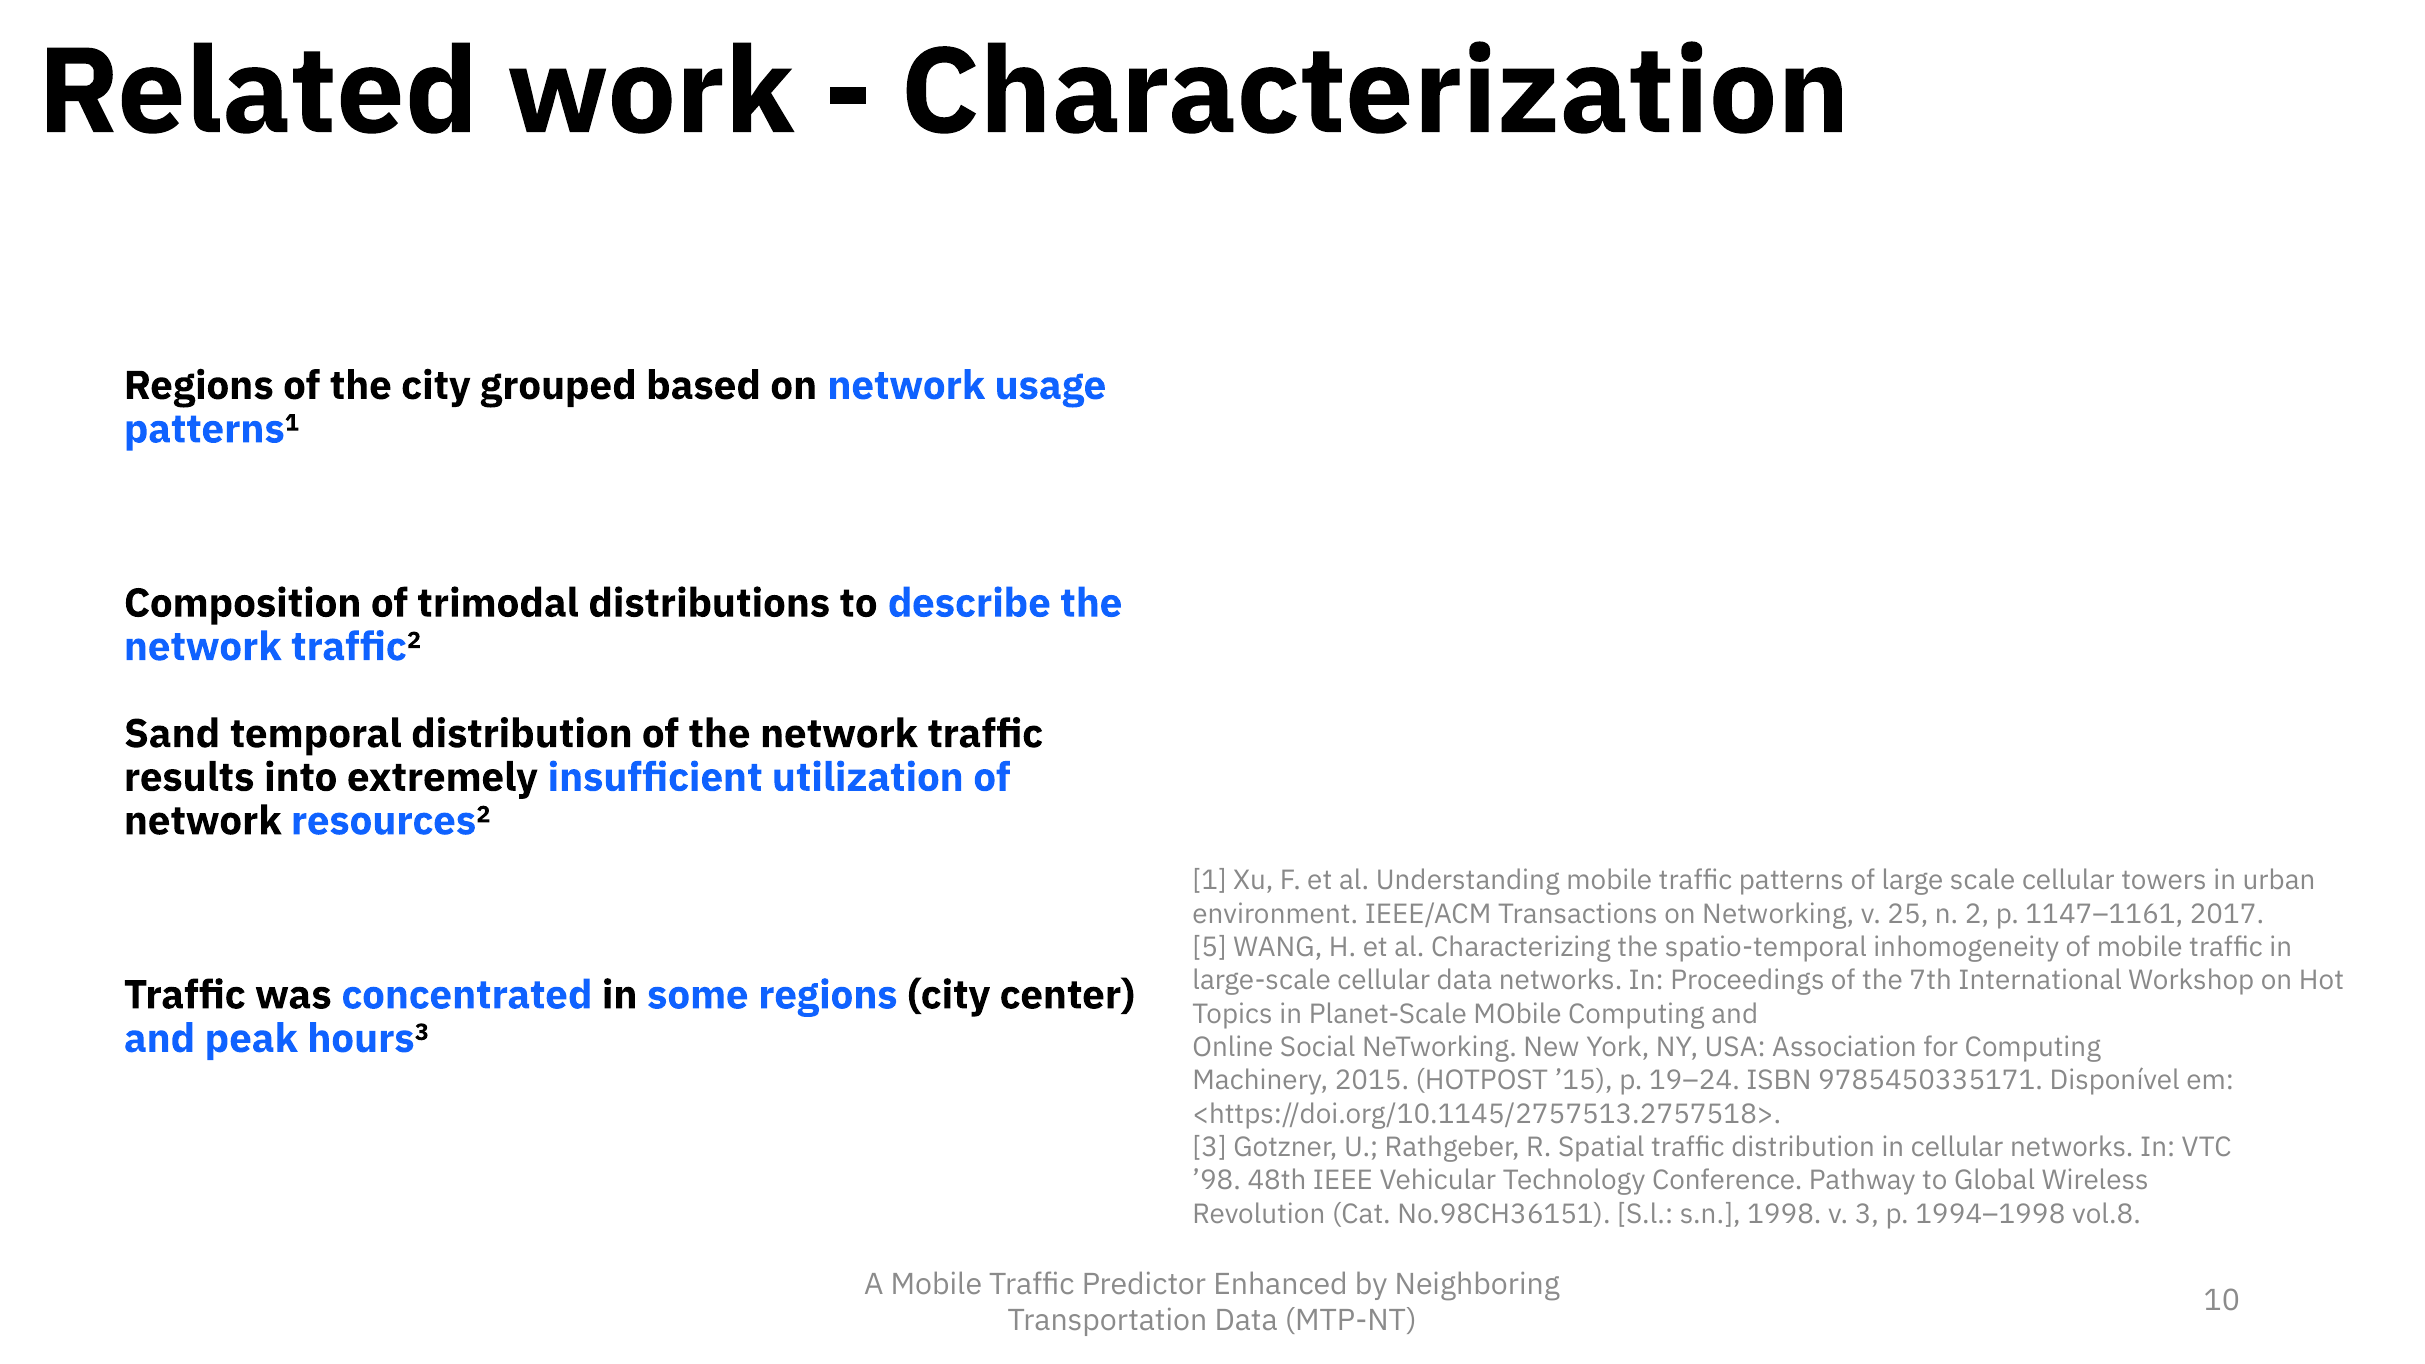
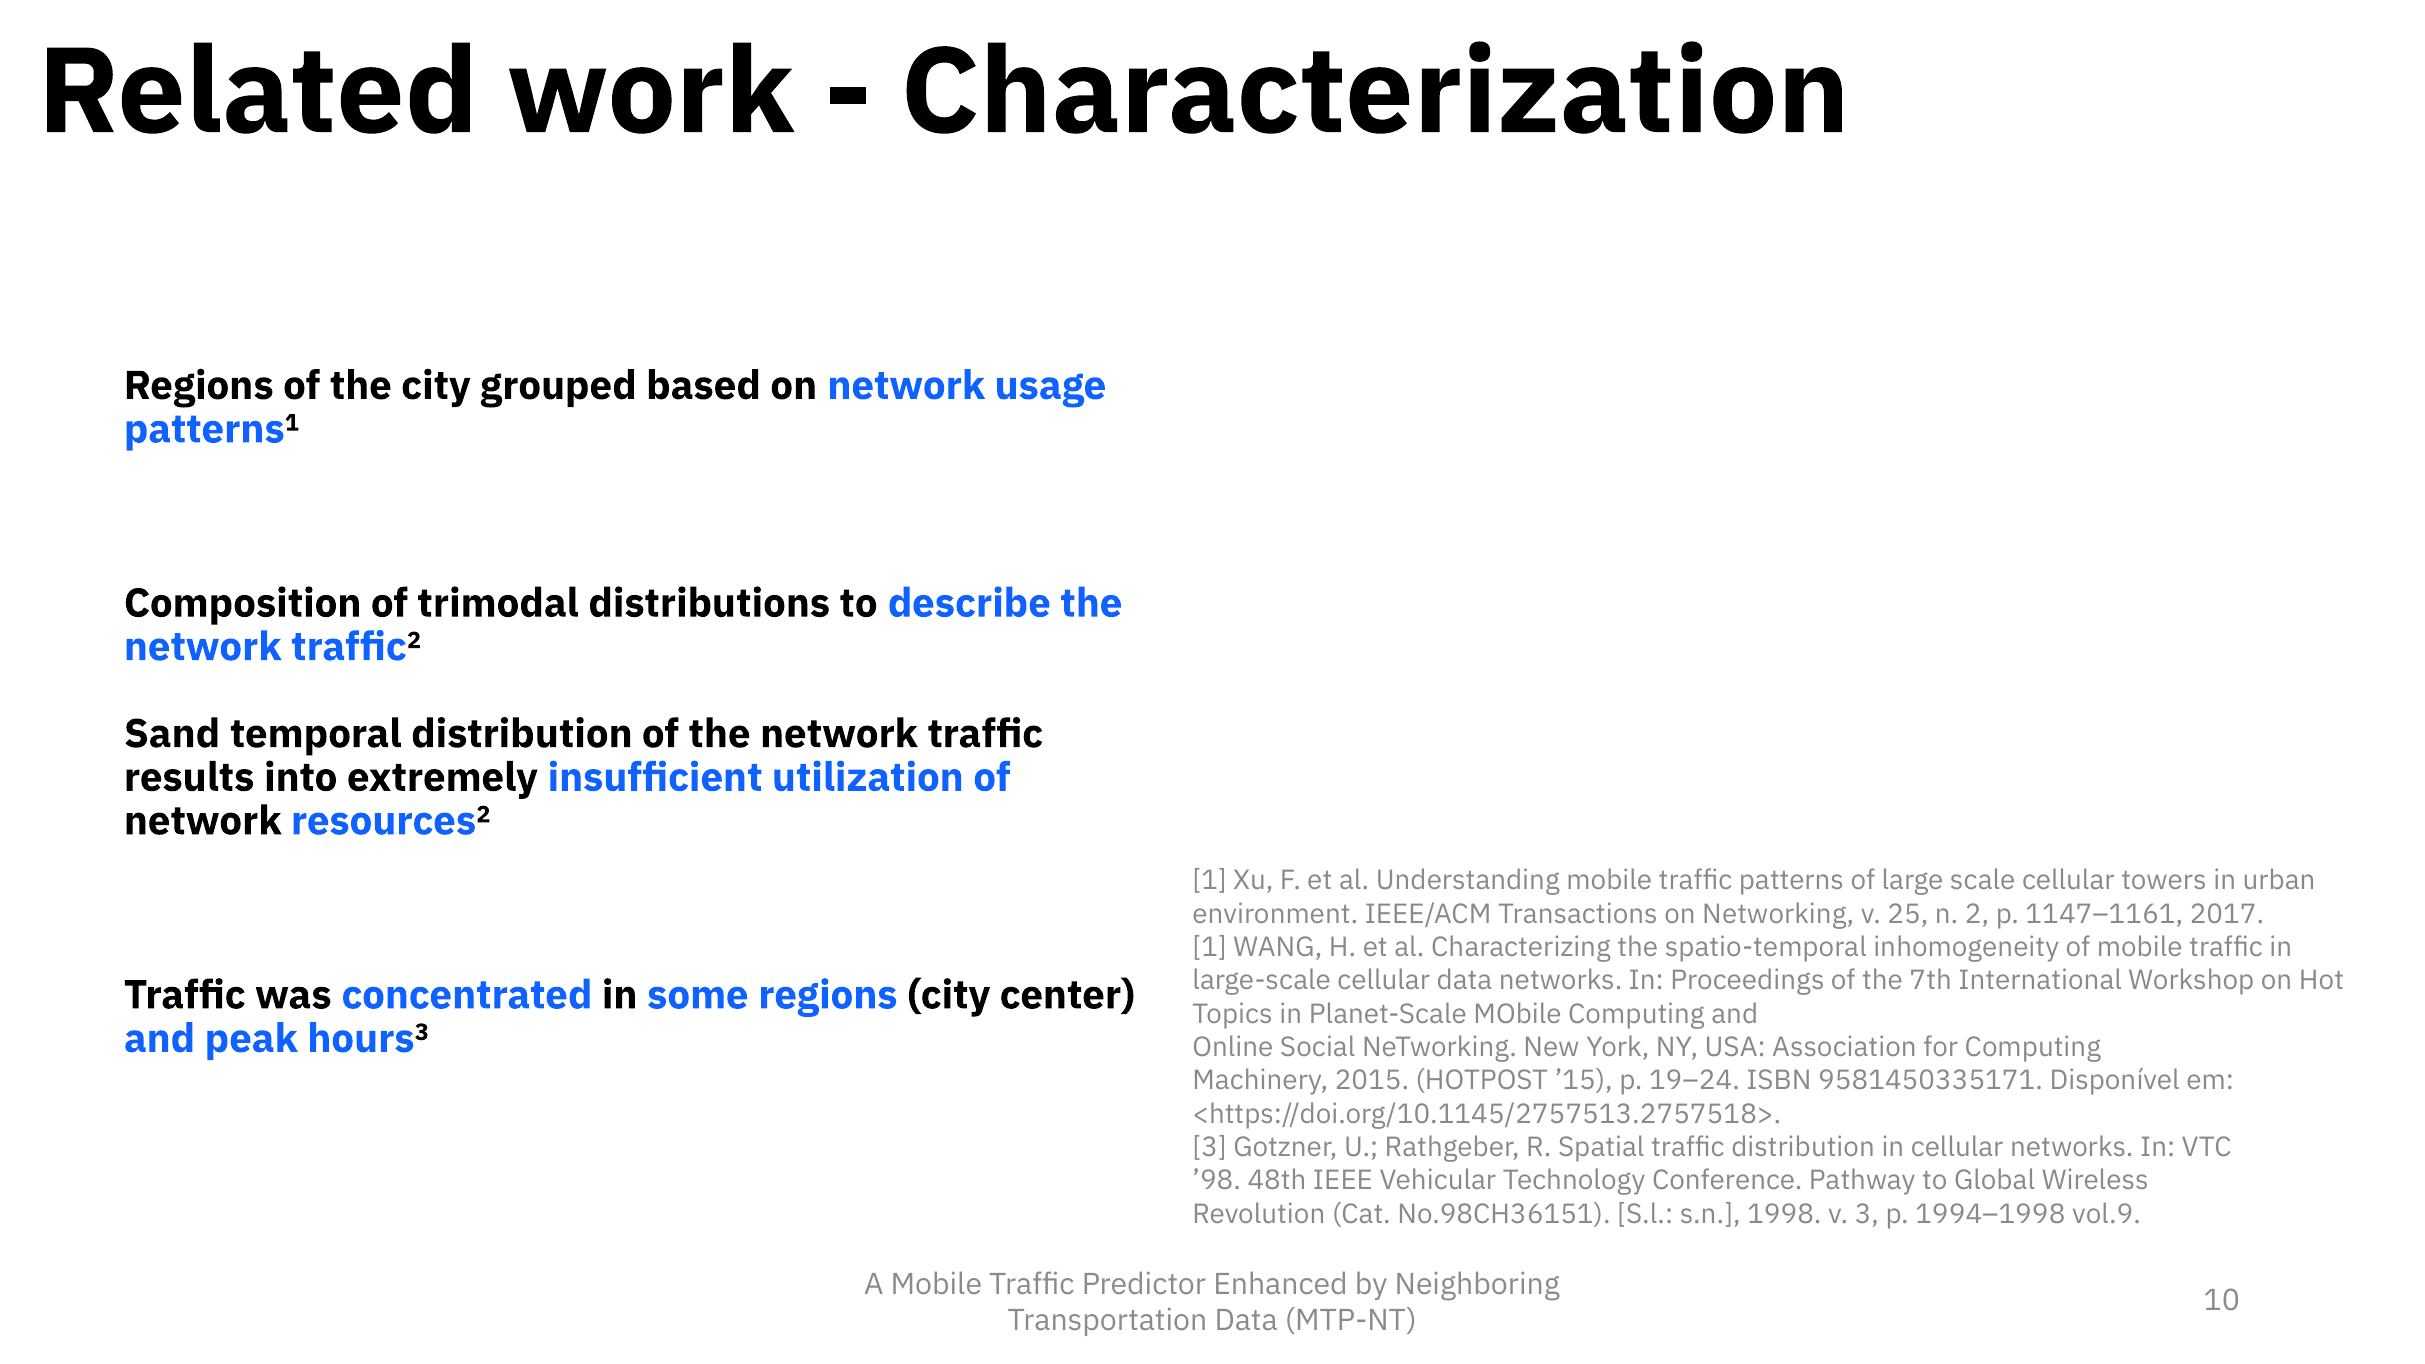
5 at (1210, 947): 5 -> 1
9785450335171: 9785450335171 -> 9581450335171
vol.8: vol.8 -> vol.9
